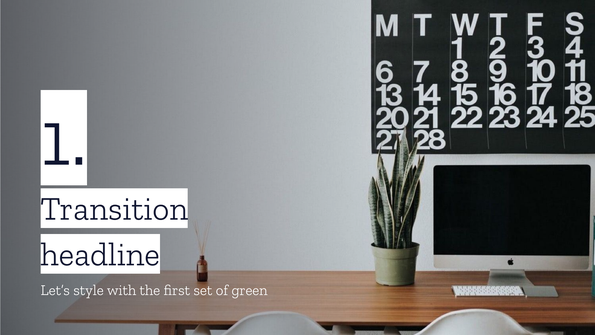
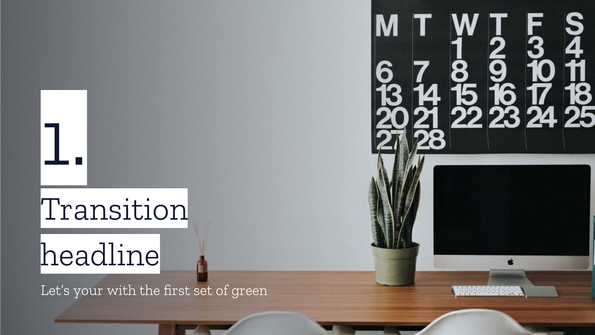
style: style -> your
